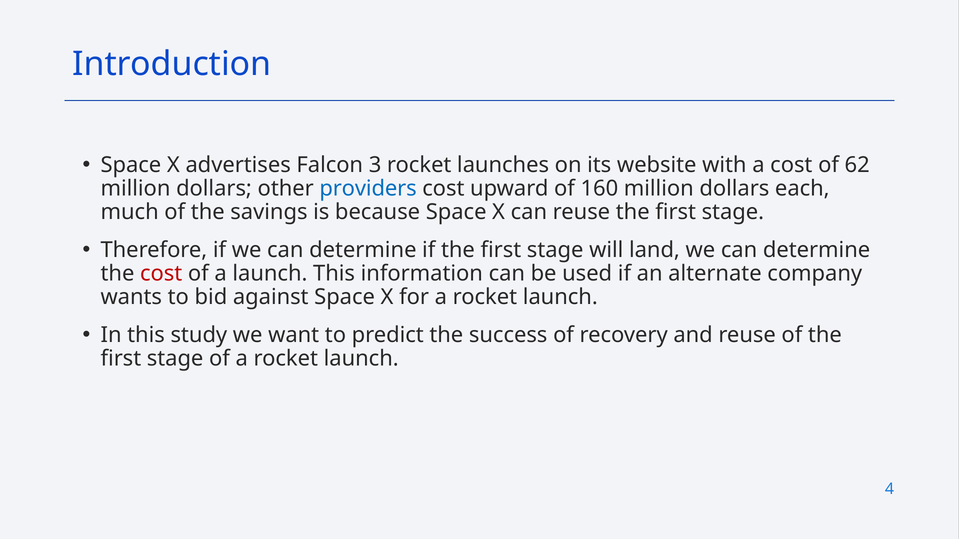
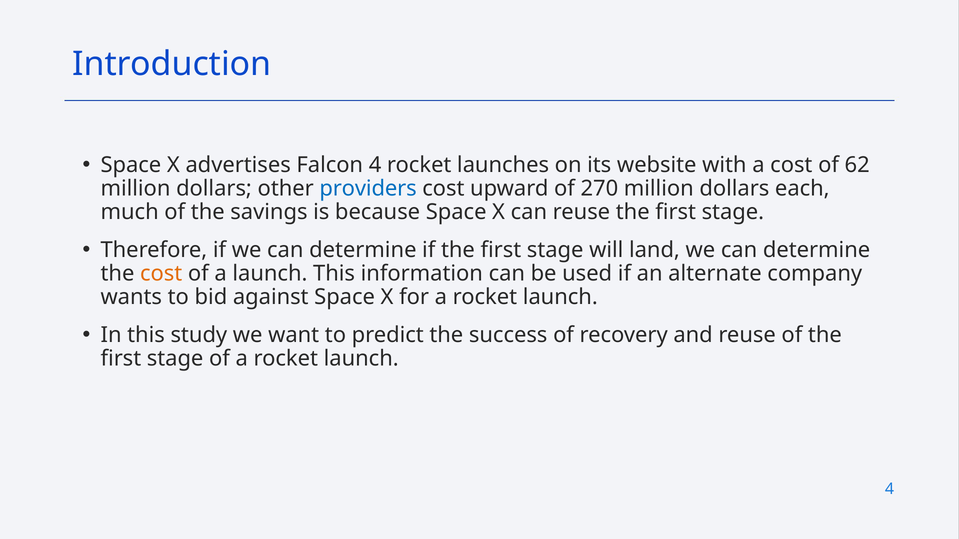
Falcon 3: 3 -> 4
160: 160 -> 270
cost at (161, 274) colour: red -> orange
